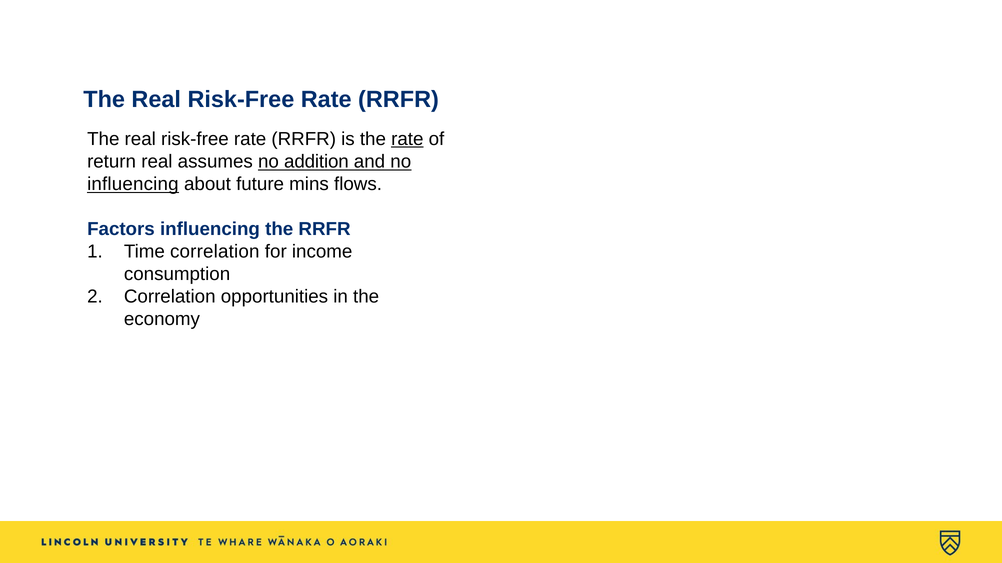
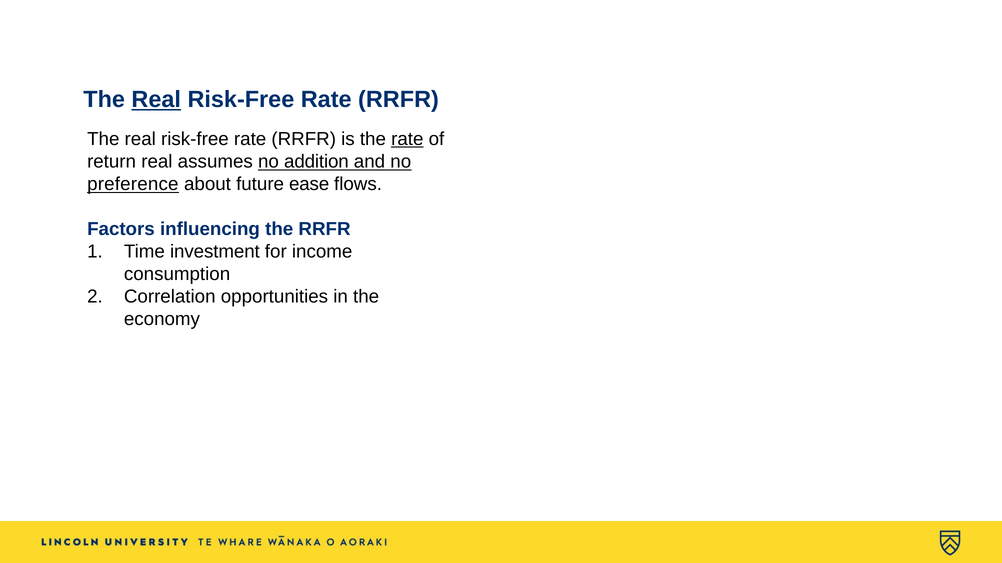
Real at (156, 100) underline: none -> present
influencing at (133, 184): influencing -> preference
mins: mins -> ease
Time correlation: correlation -> investment
